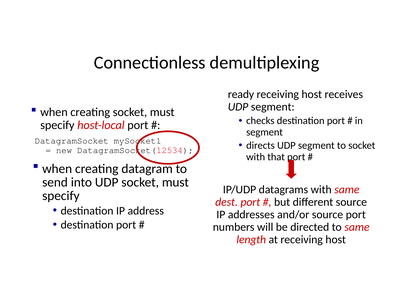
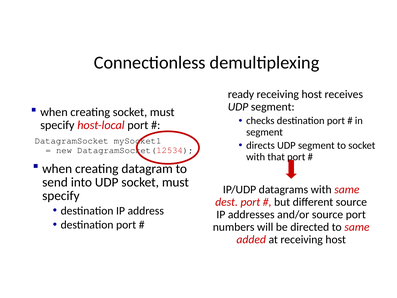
length: length -> added
